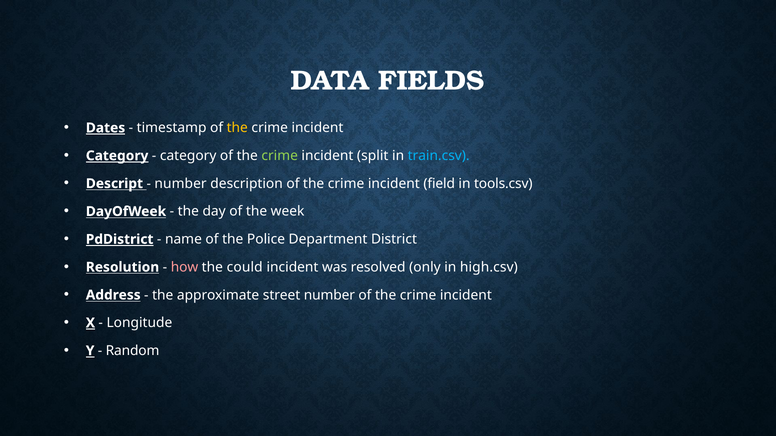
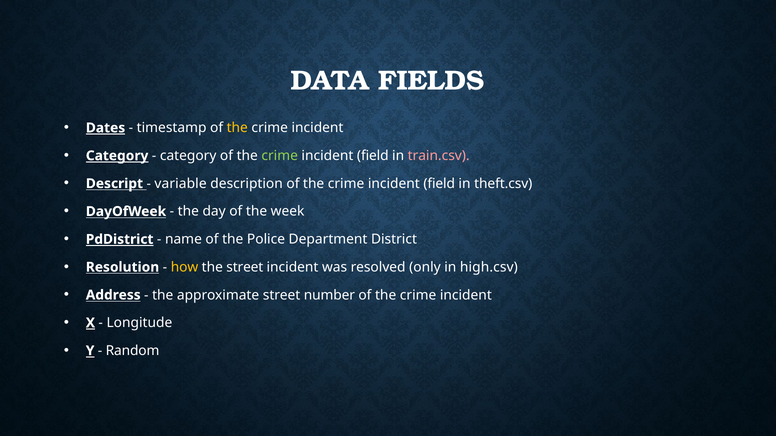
split at (373, 156): split -> field
train.csv colour: light blue -> pink
number at (181, 184): number -> variable
tools.csv: tools.csv -> theft.csv
how colour: pink -> yellow
the could: could -> street
